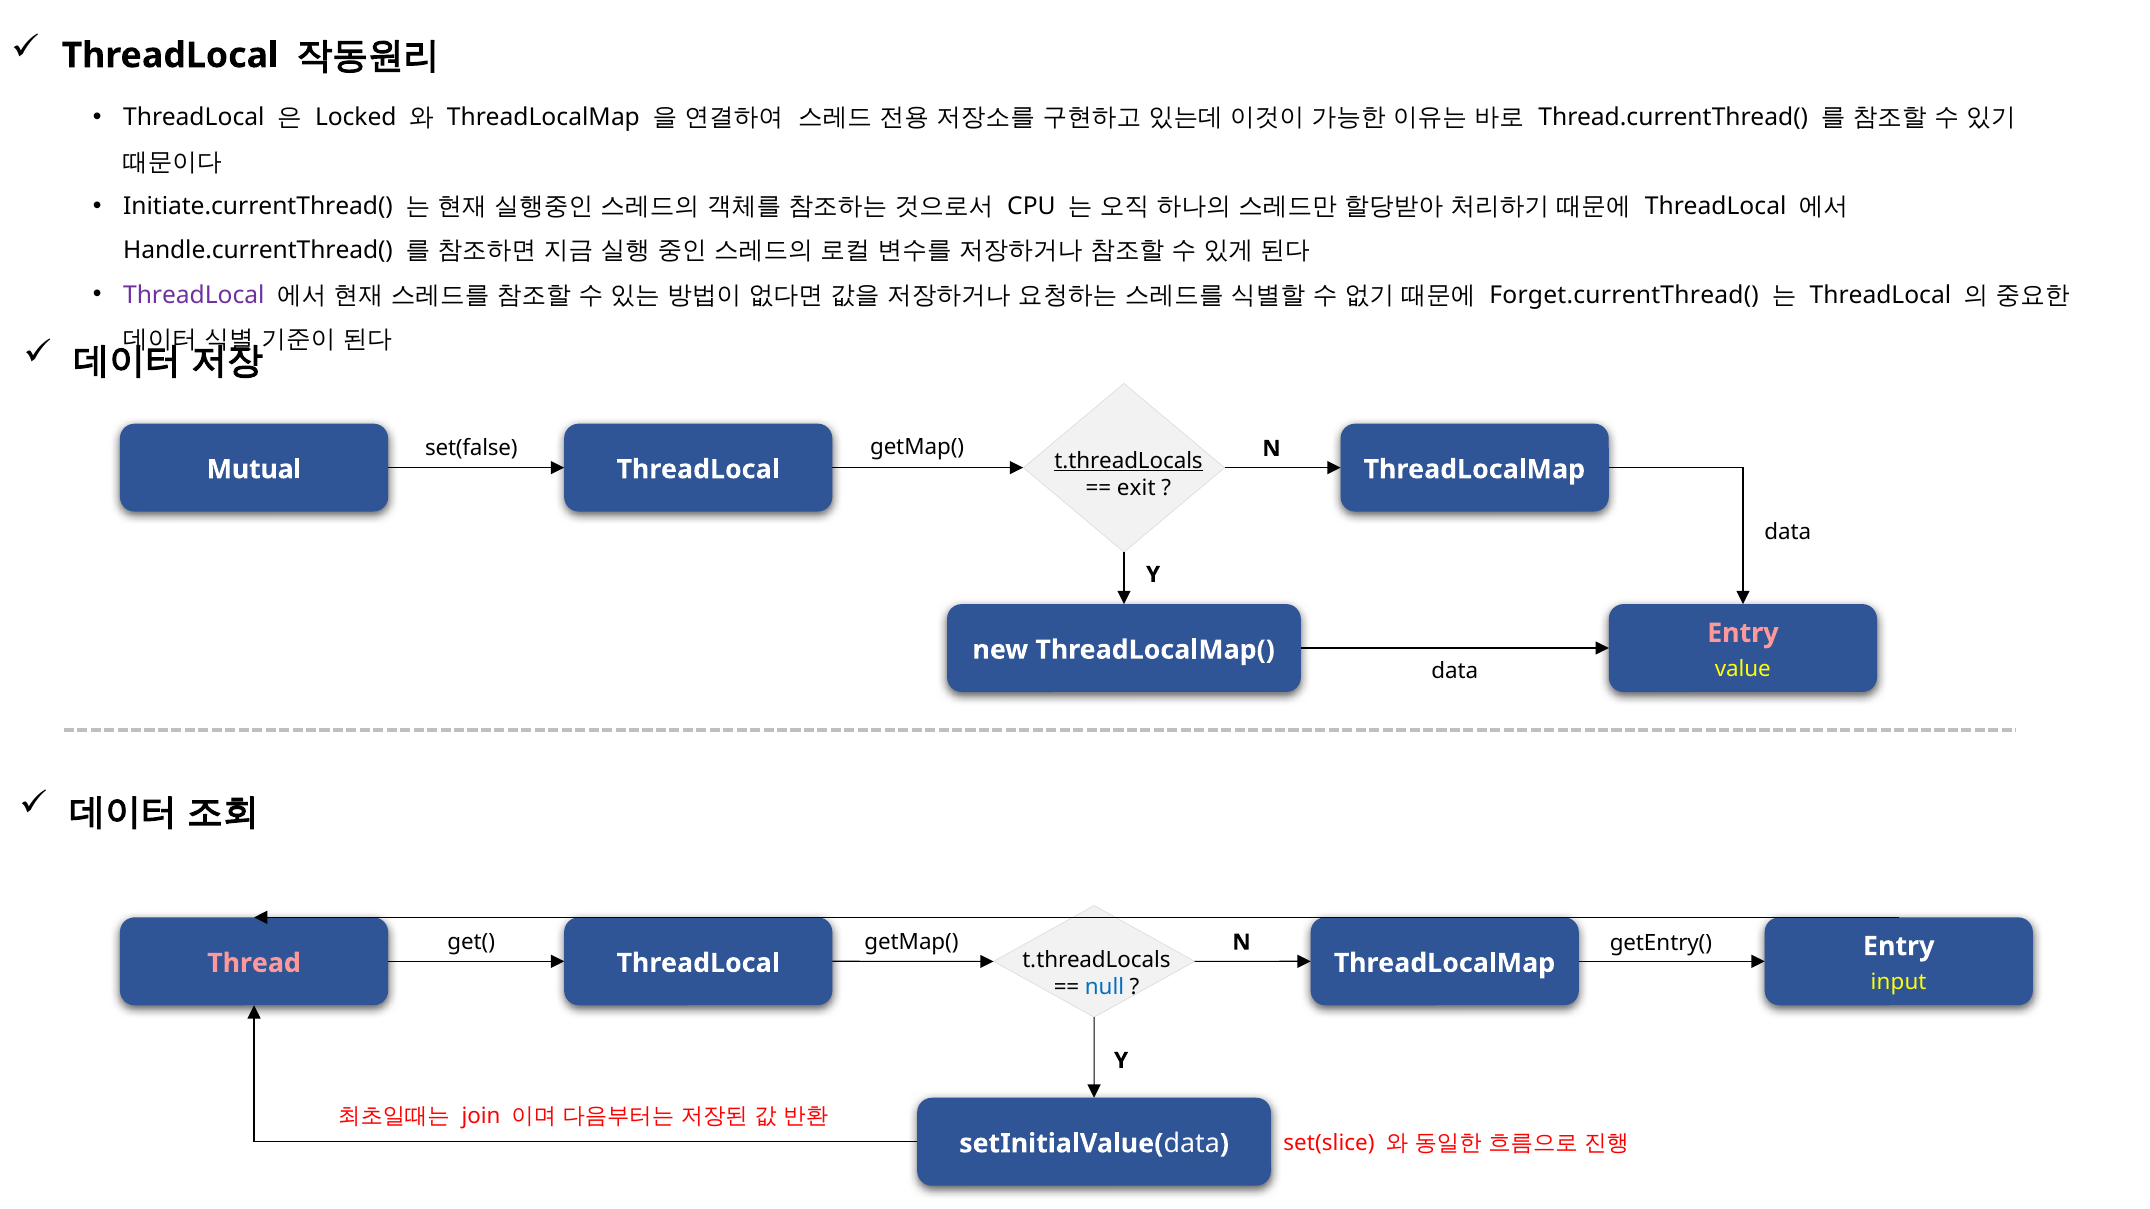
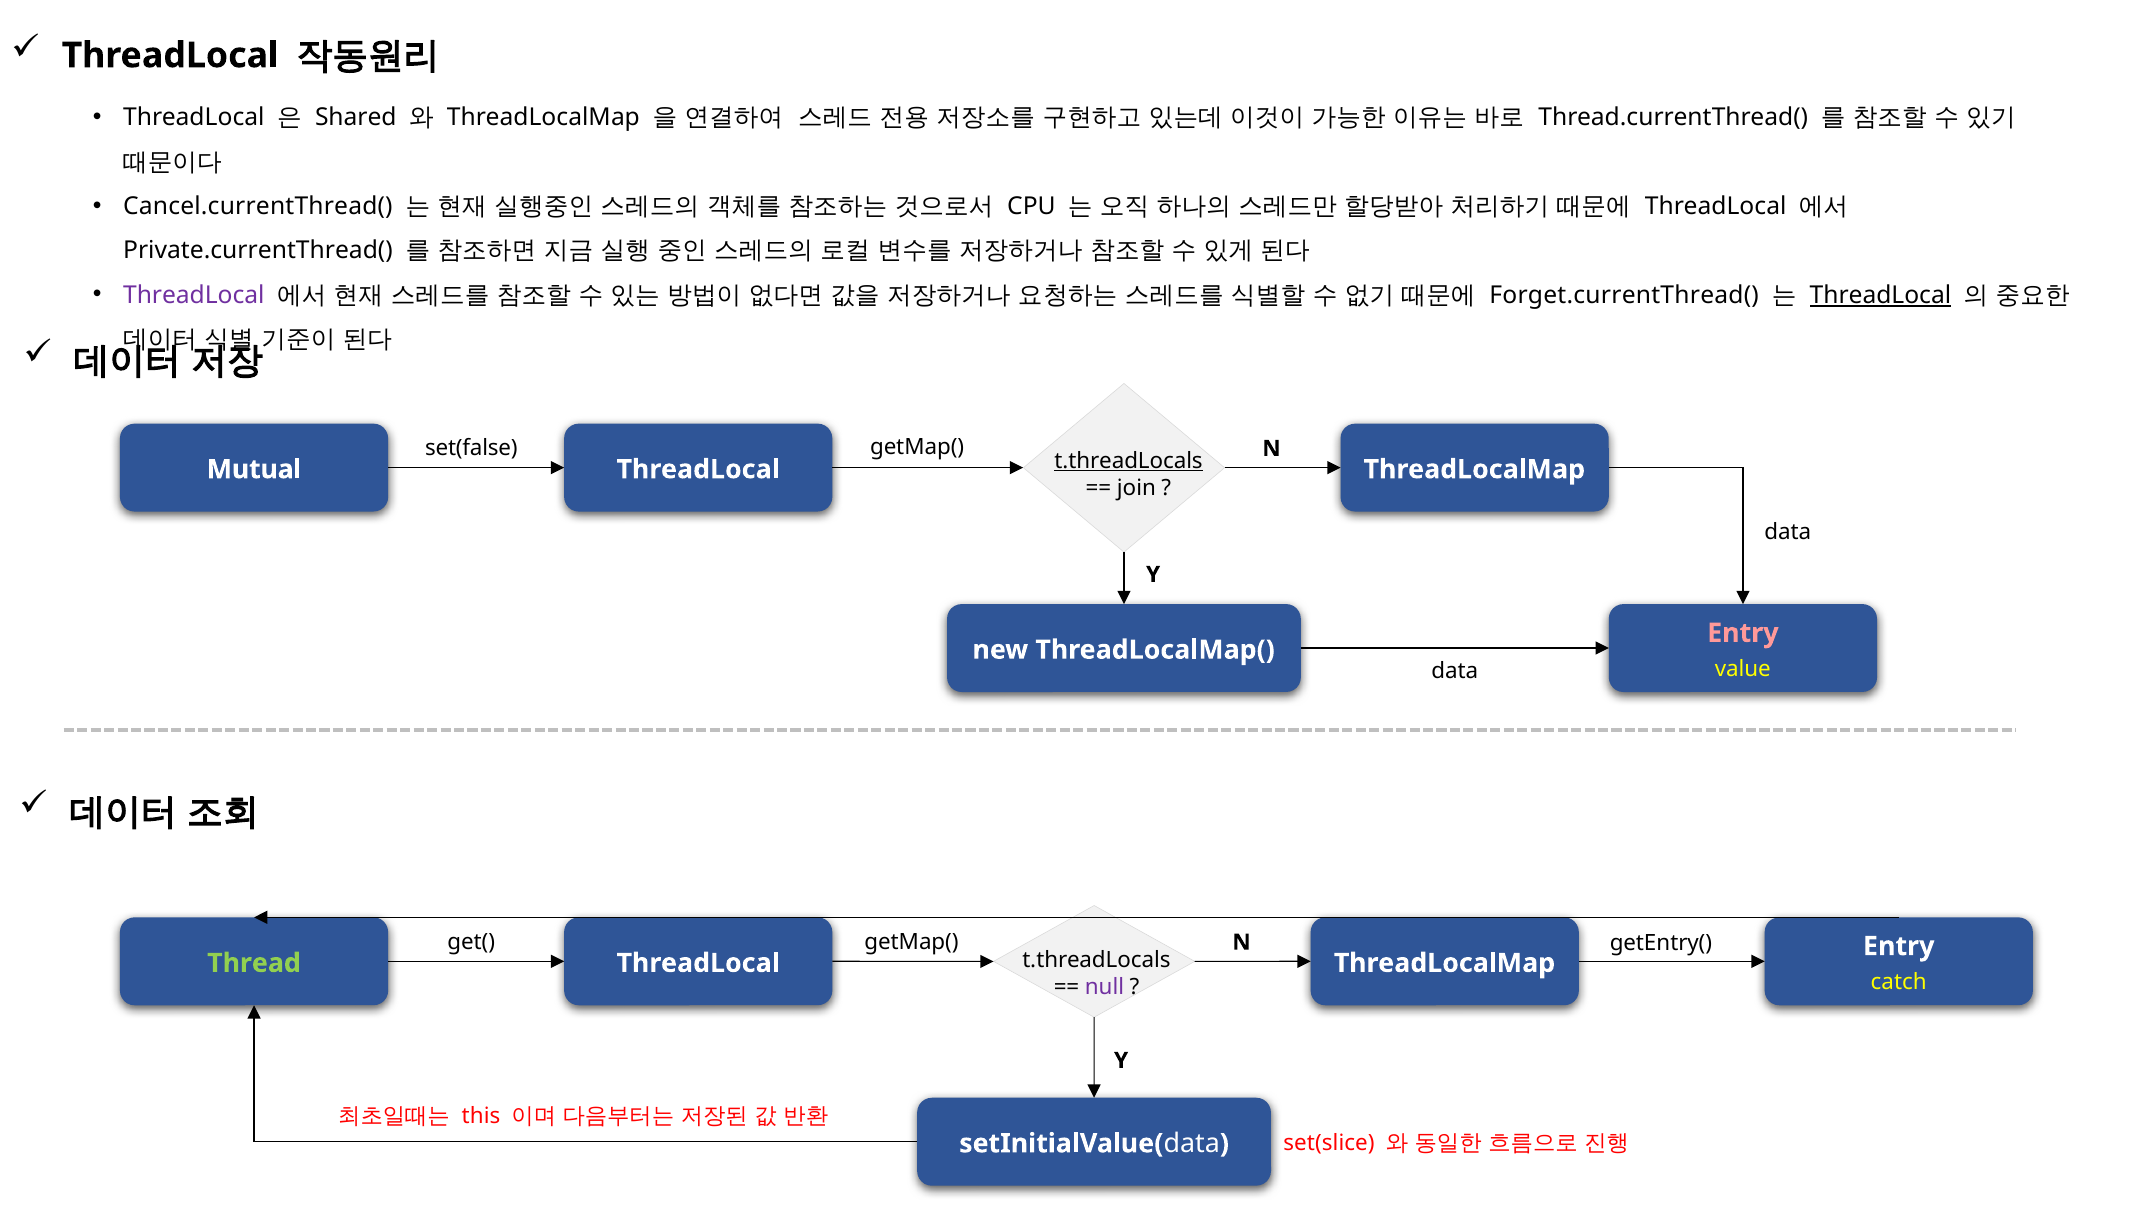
Locked: Locked -> Shared
Initiate.currentThread(: Initiate.currentThread( -> Cancel.currentThread(
Handle.currentThread(: Handle.currentThread( -> Private.currentThread(
ThreadLocal at (1880, 295) underline: none -> present
exit: exit -> join
Thread colour: pink -> light green
input: input -> catch
null colour: blue -> purple
join: join -> this
